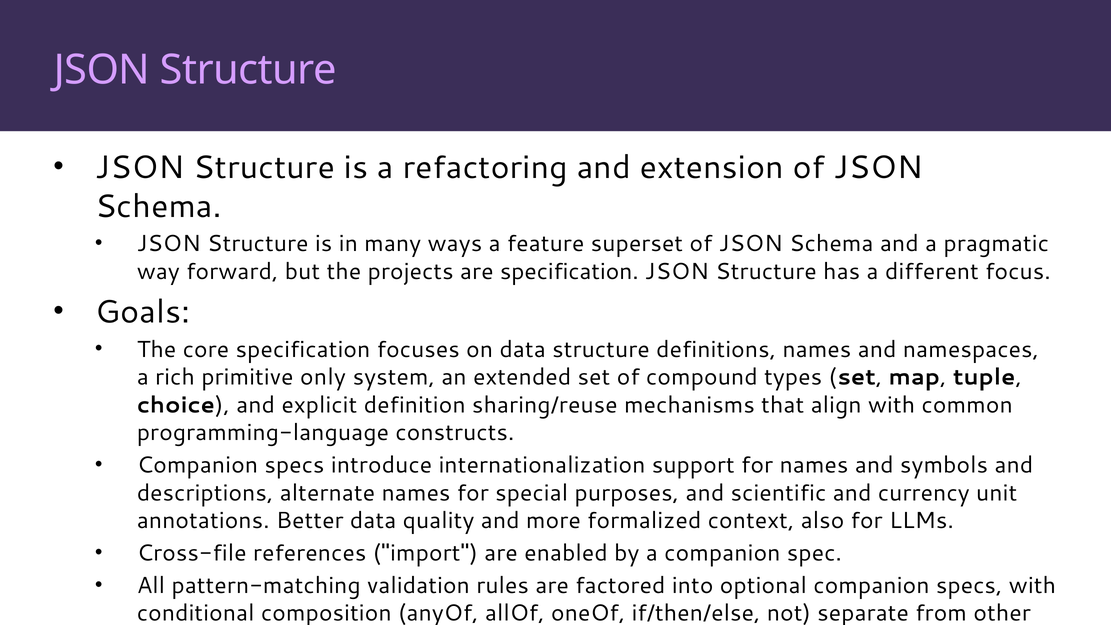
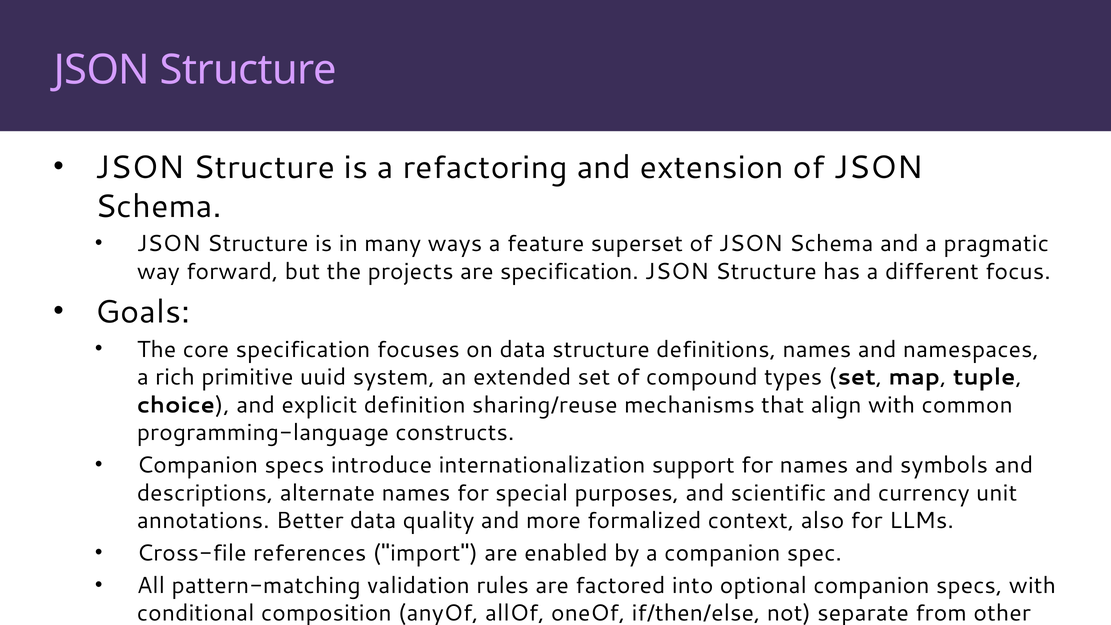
only: only -> uuid
